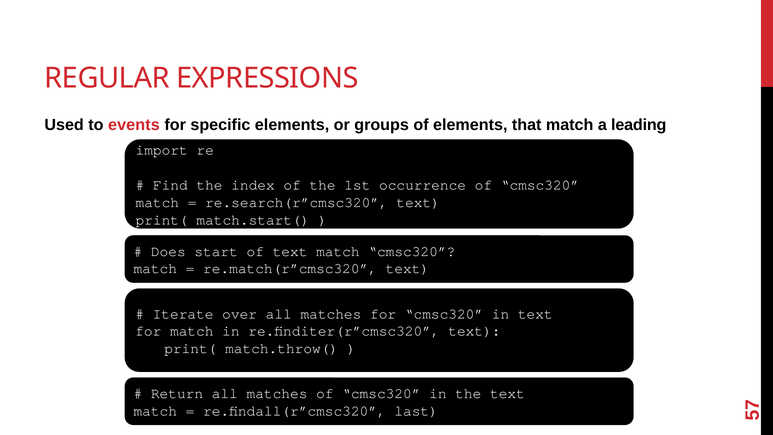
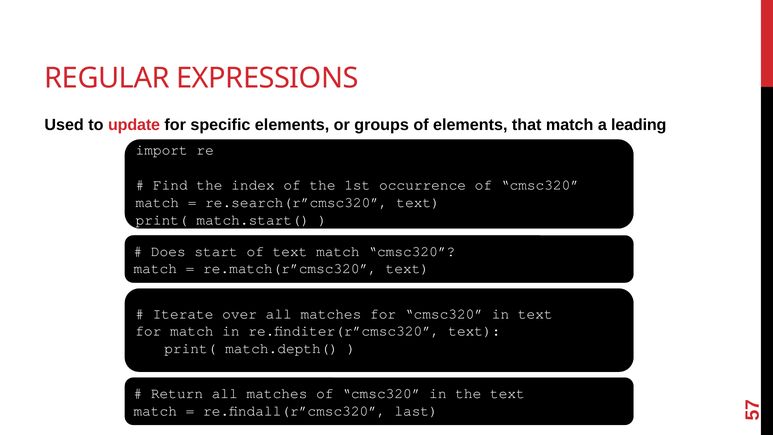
events: events -> update
match.throw(: match.throw( -> match.depth(
